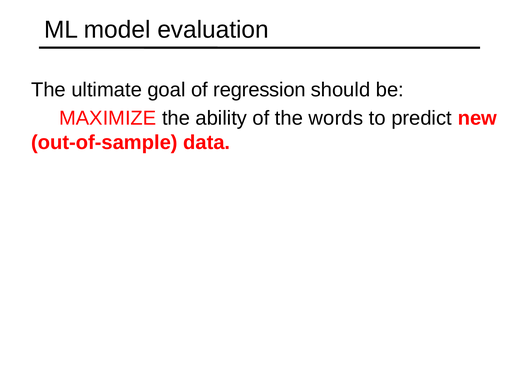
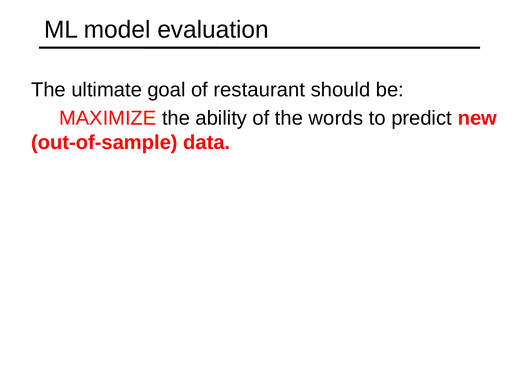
regression: regression -> restaurant
